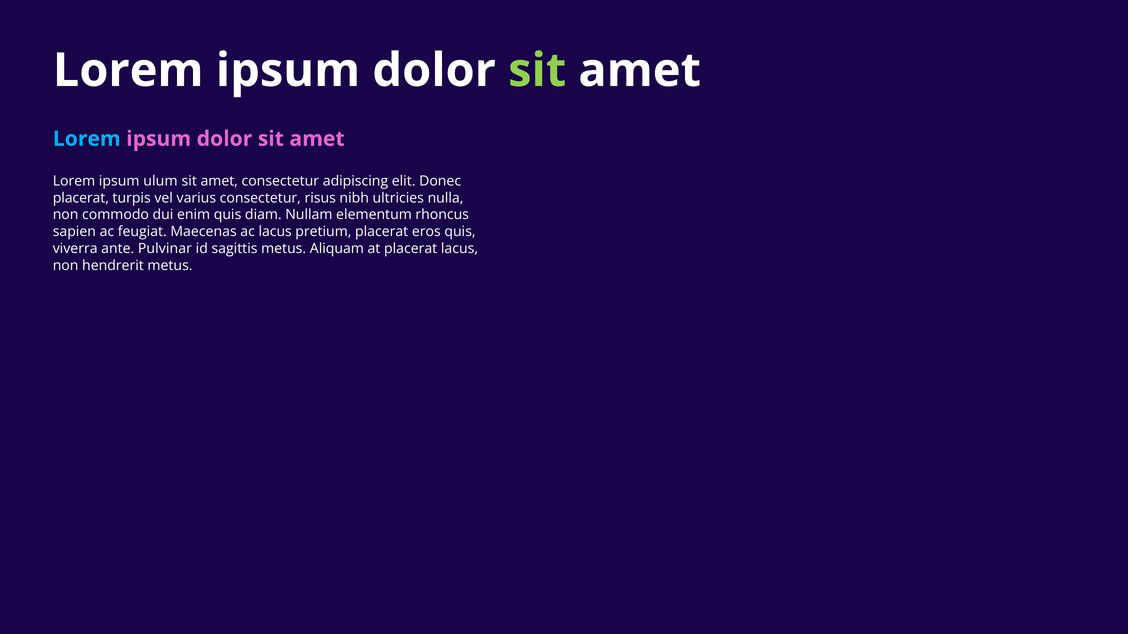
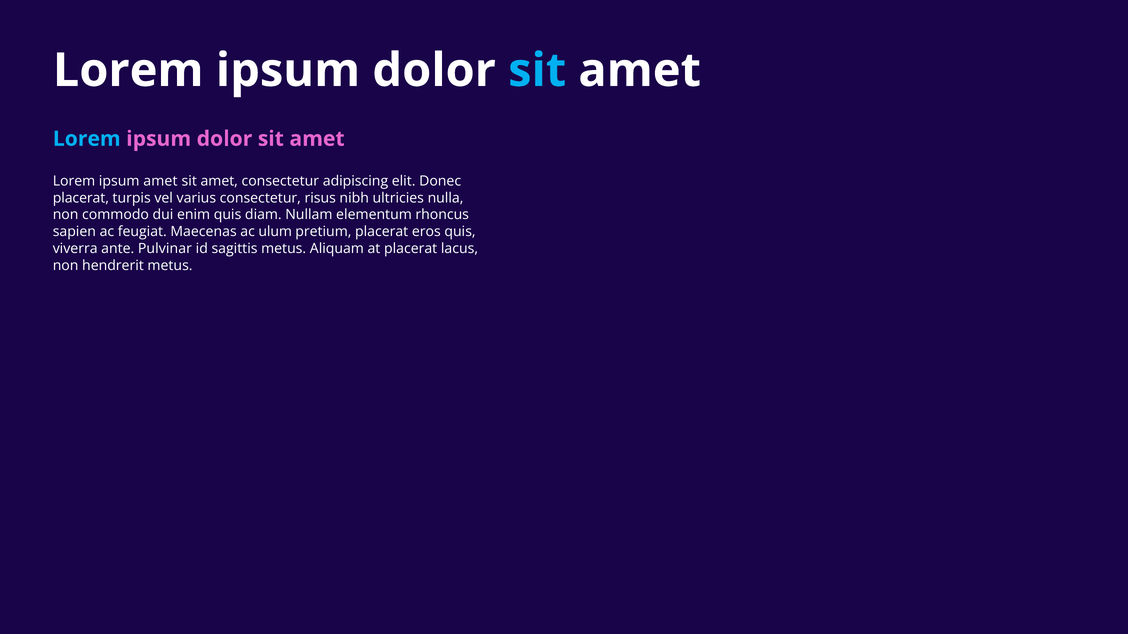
sit at (537, 71) colour: light green -> light blue
ipsum ulum: ulum -> amet
ac lacus: lacus -> ulum
